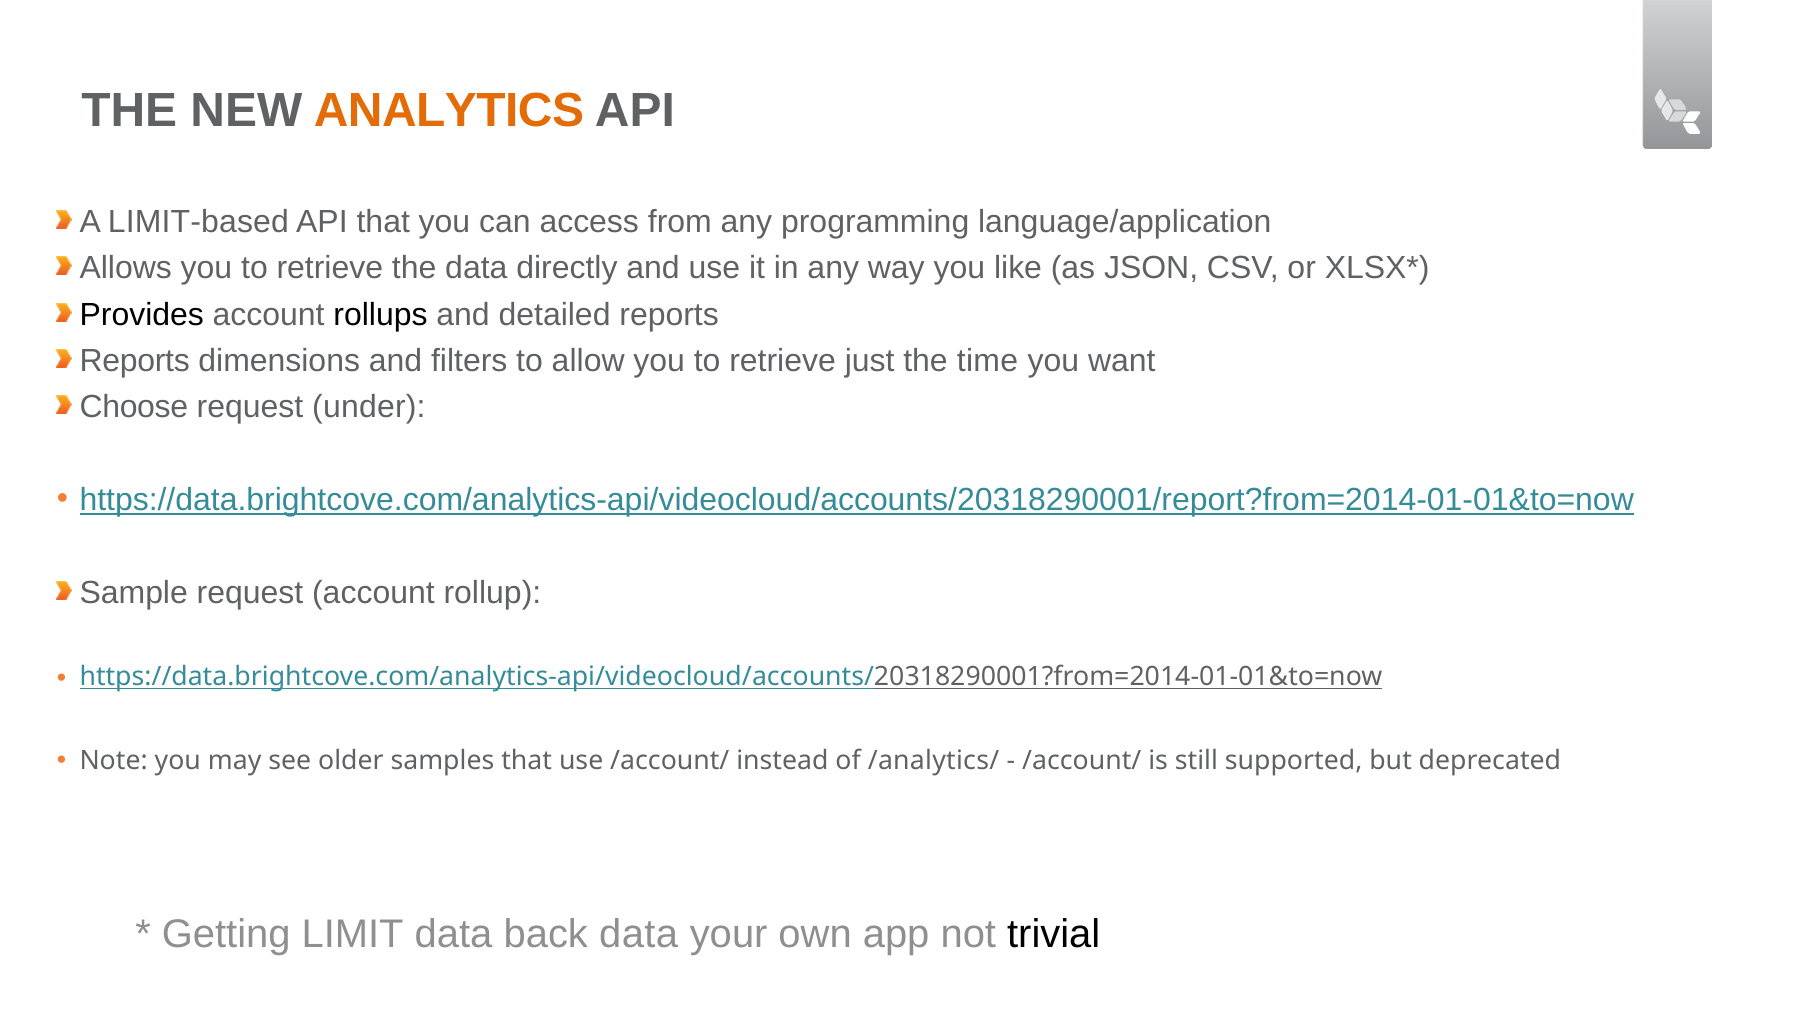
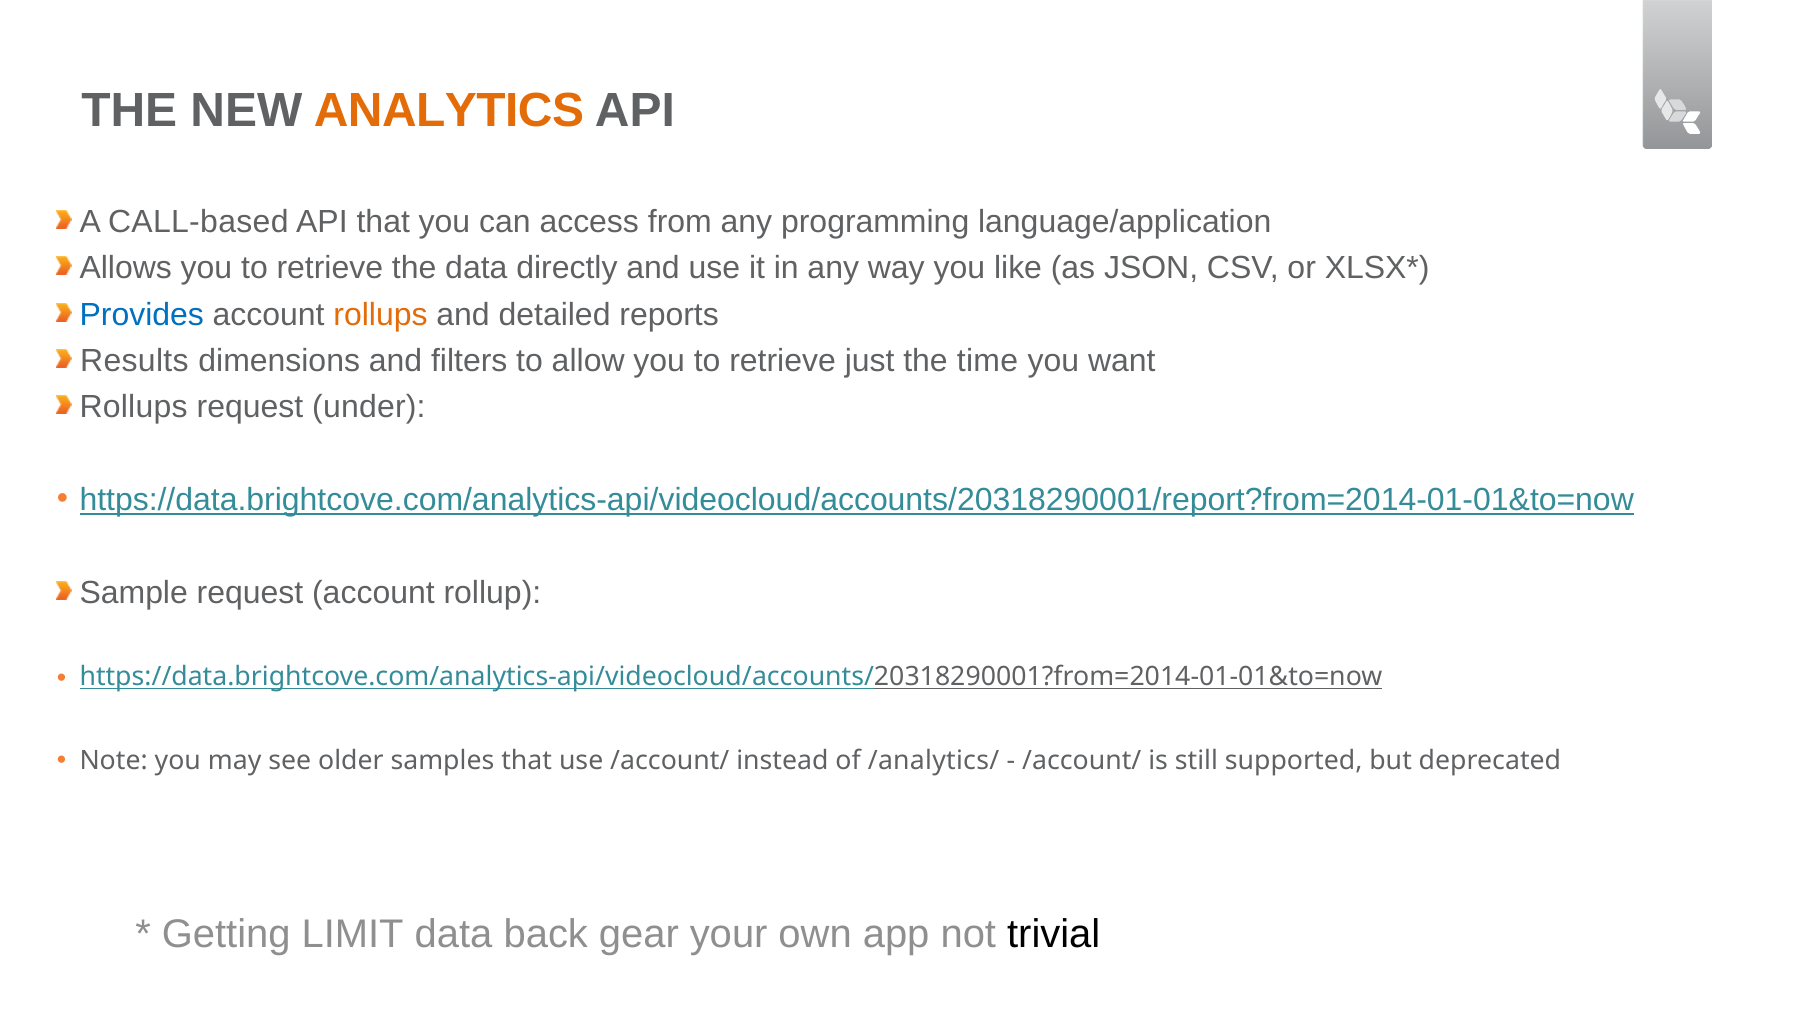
LIMIT-based: LIMIT-based -> CALL-based
Provides colour: black -> blue
rollups at (381, 315) colour: black -> orange
Reports at (135, 361): Reports -> Results
Choose at (134, 407): Choose -> Rollups
back data: data -> gear
